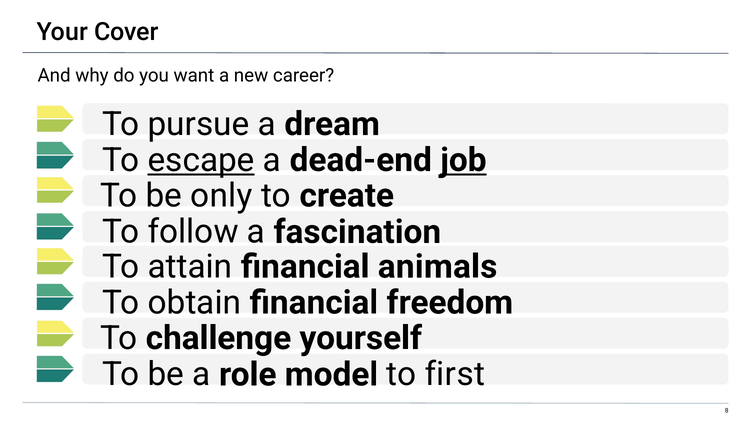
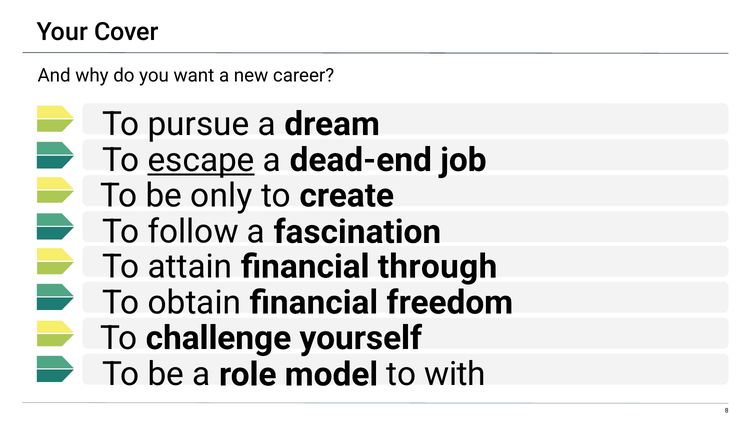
job underline: present -> none
animals: animals -> through
first: first -> with
